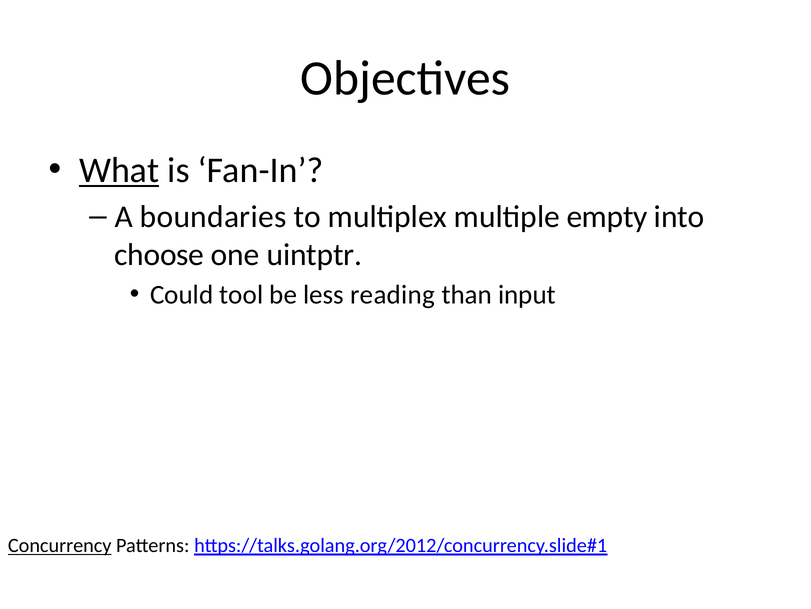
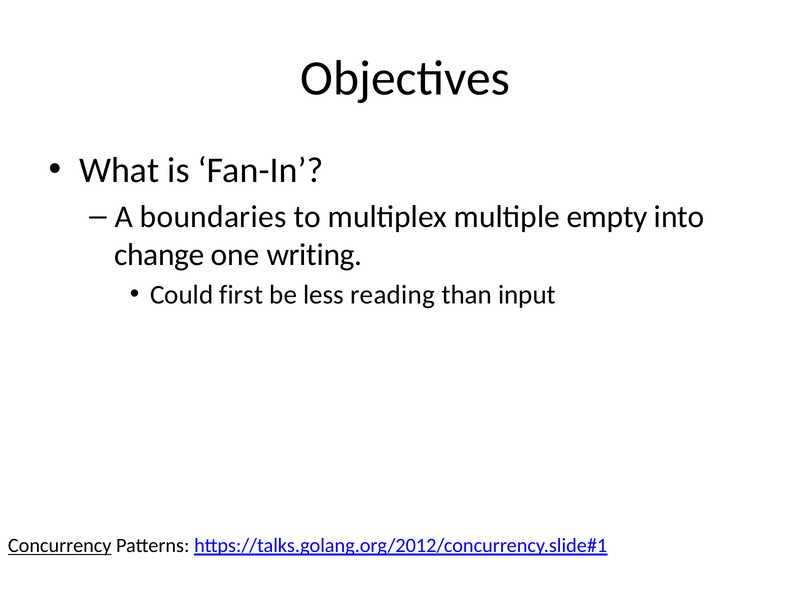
What underline: present -> none
choose: choose -> change
uintptr: uintptr -> writing
tool: tool -> first
